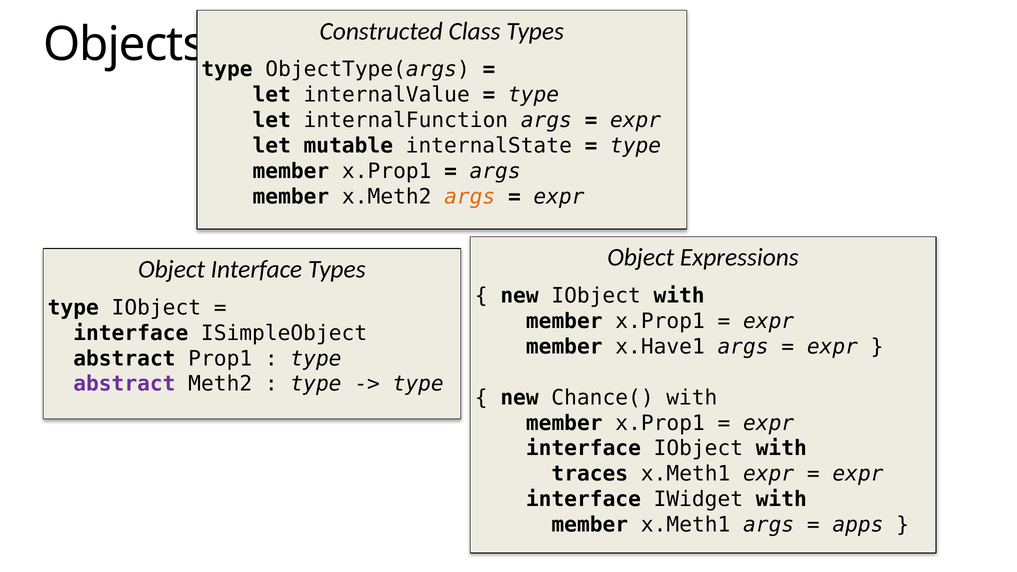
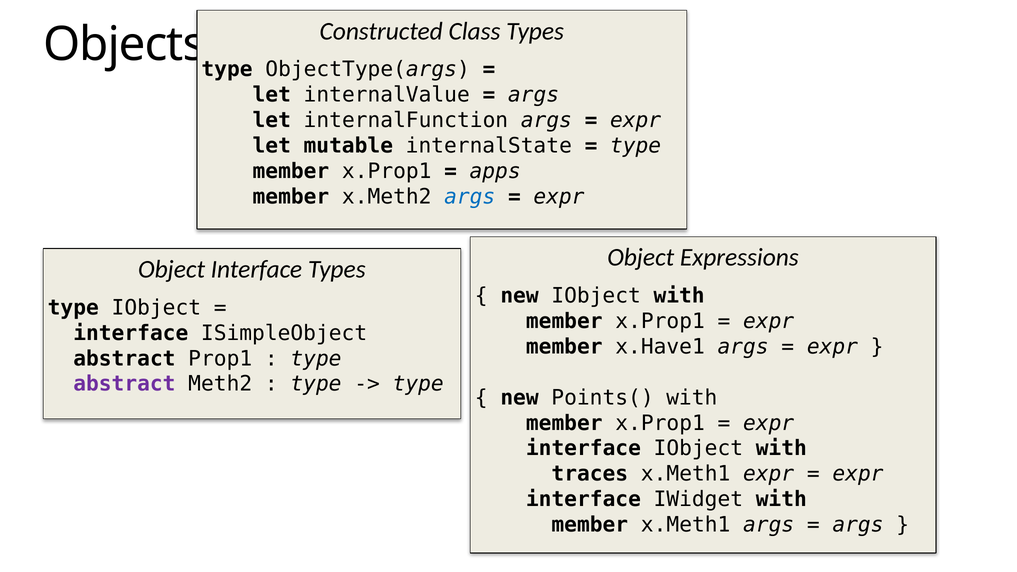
type at (534, 95): type -> args
args at (495, 171): args -> apps
args at (470, 197) colour: orange -> blue
Chance(: Chance( -> Points(
apps at (858, 525): apps -> args
